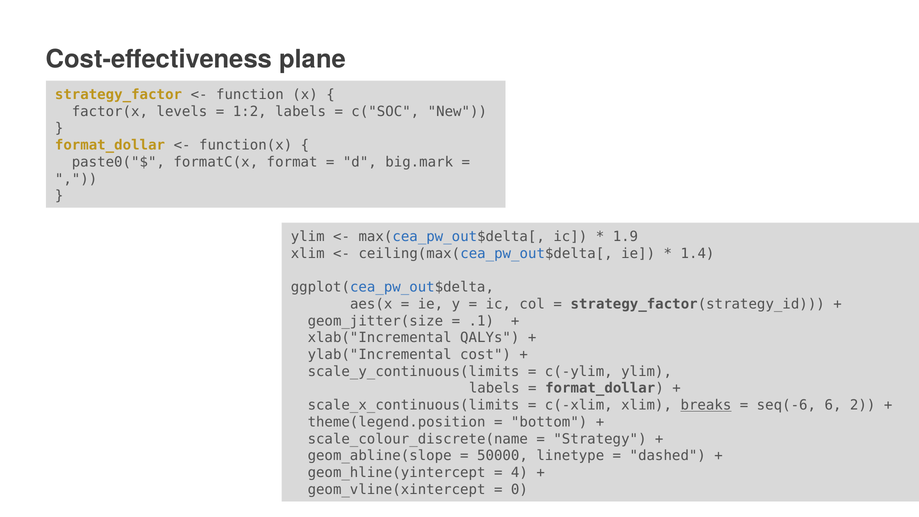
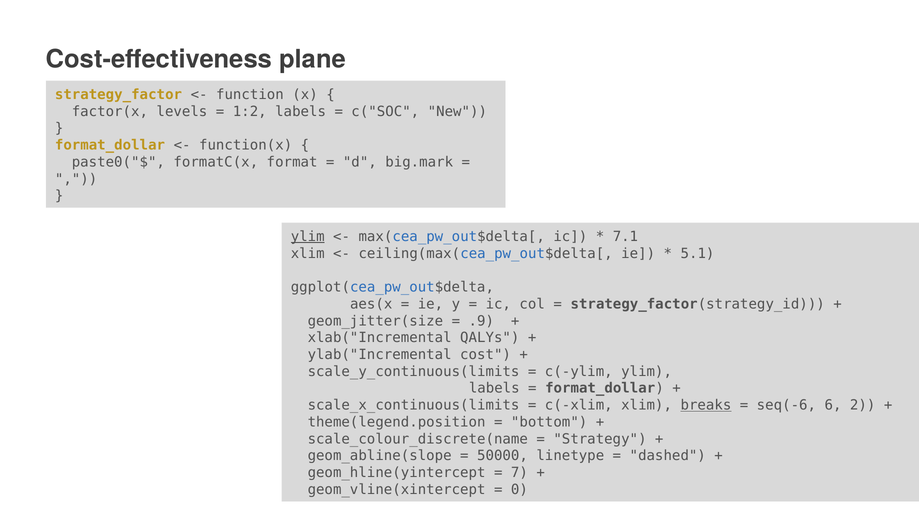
ylim at (308, 237) underline: none -> present
1.9: 1.9 -> 7.1
1.4: 1.4 -> 5.1
.1: .1 -> .9
4: 4 -> 7
